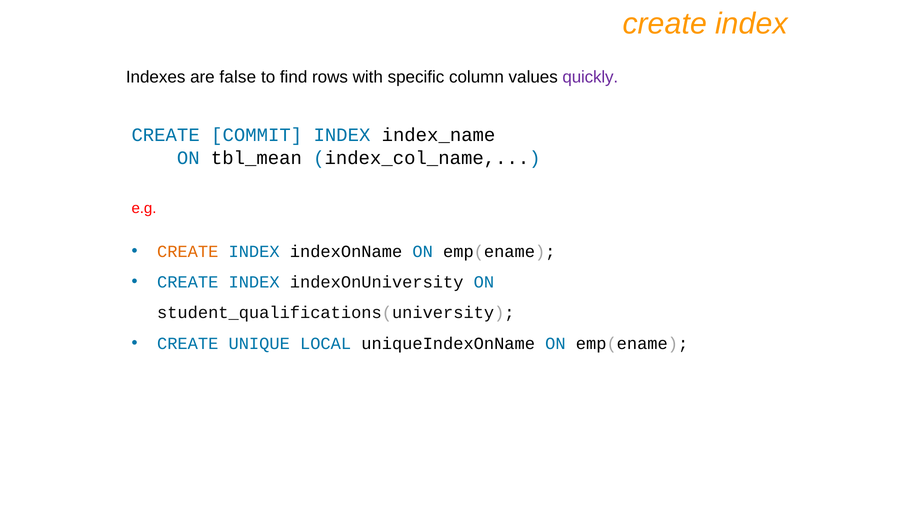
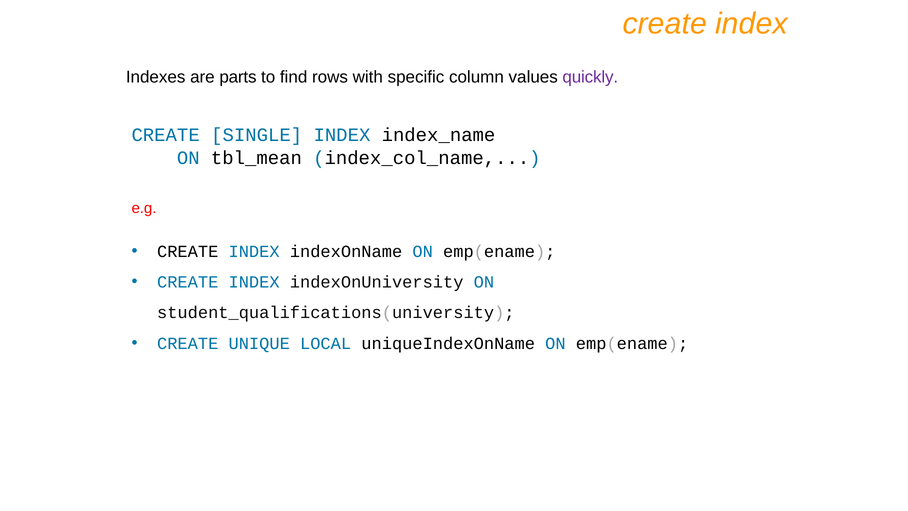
false: false -> parts
COMMIT: COMMIT -> SINGLE
CREATE at (188, 251) colour: orange -> black
